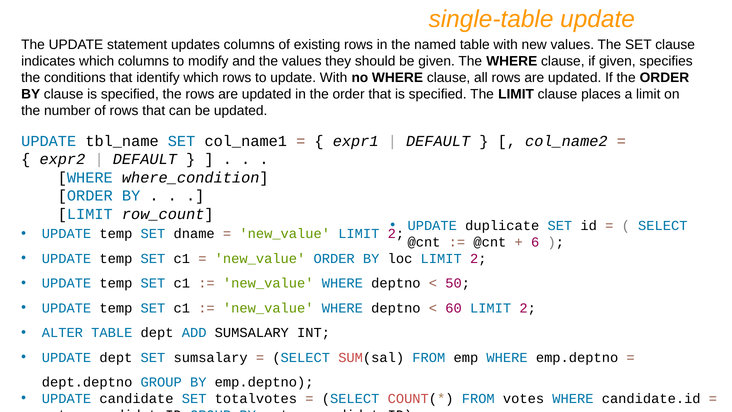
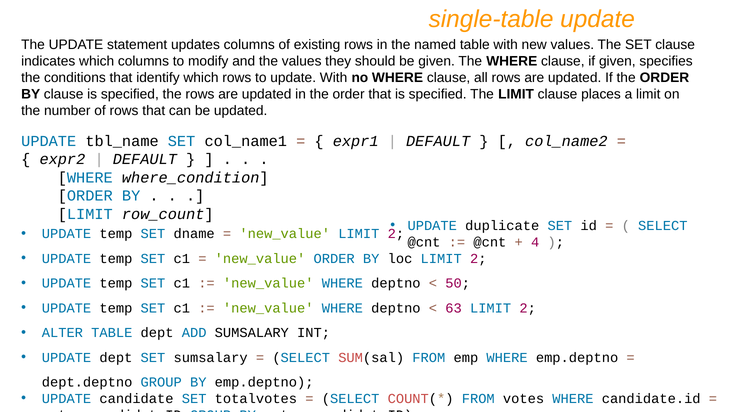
6: 6 -> 4
60: 60 -> 63
